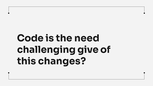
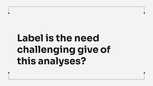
Code: Code -> Label
changes: changes -> analyses
